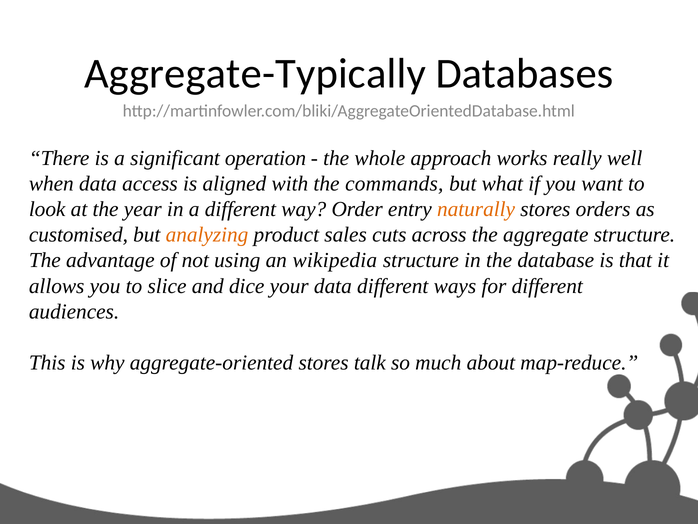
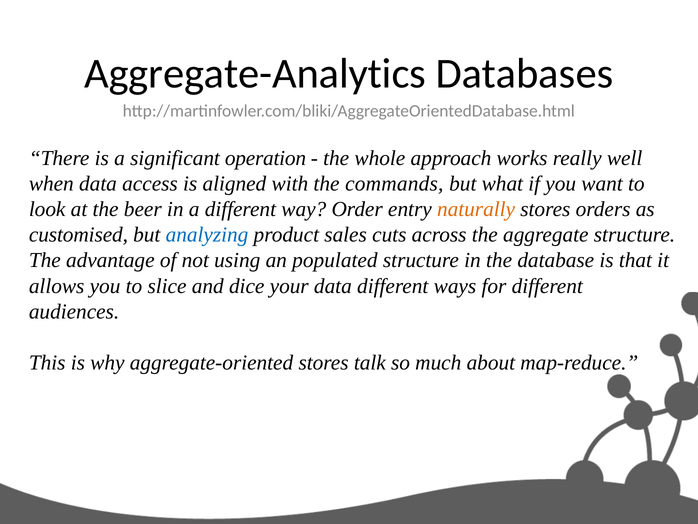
Aggregate-Typically: Aggregate-Typically -> Aggregate-Analytics
year: year -> beer
analyzing colour: orange -> blue
wikipedia: wikipedia -> populated
